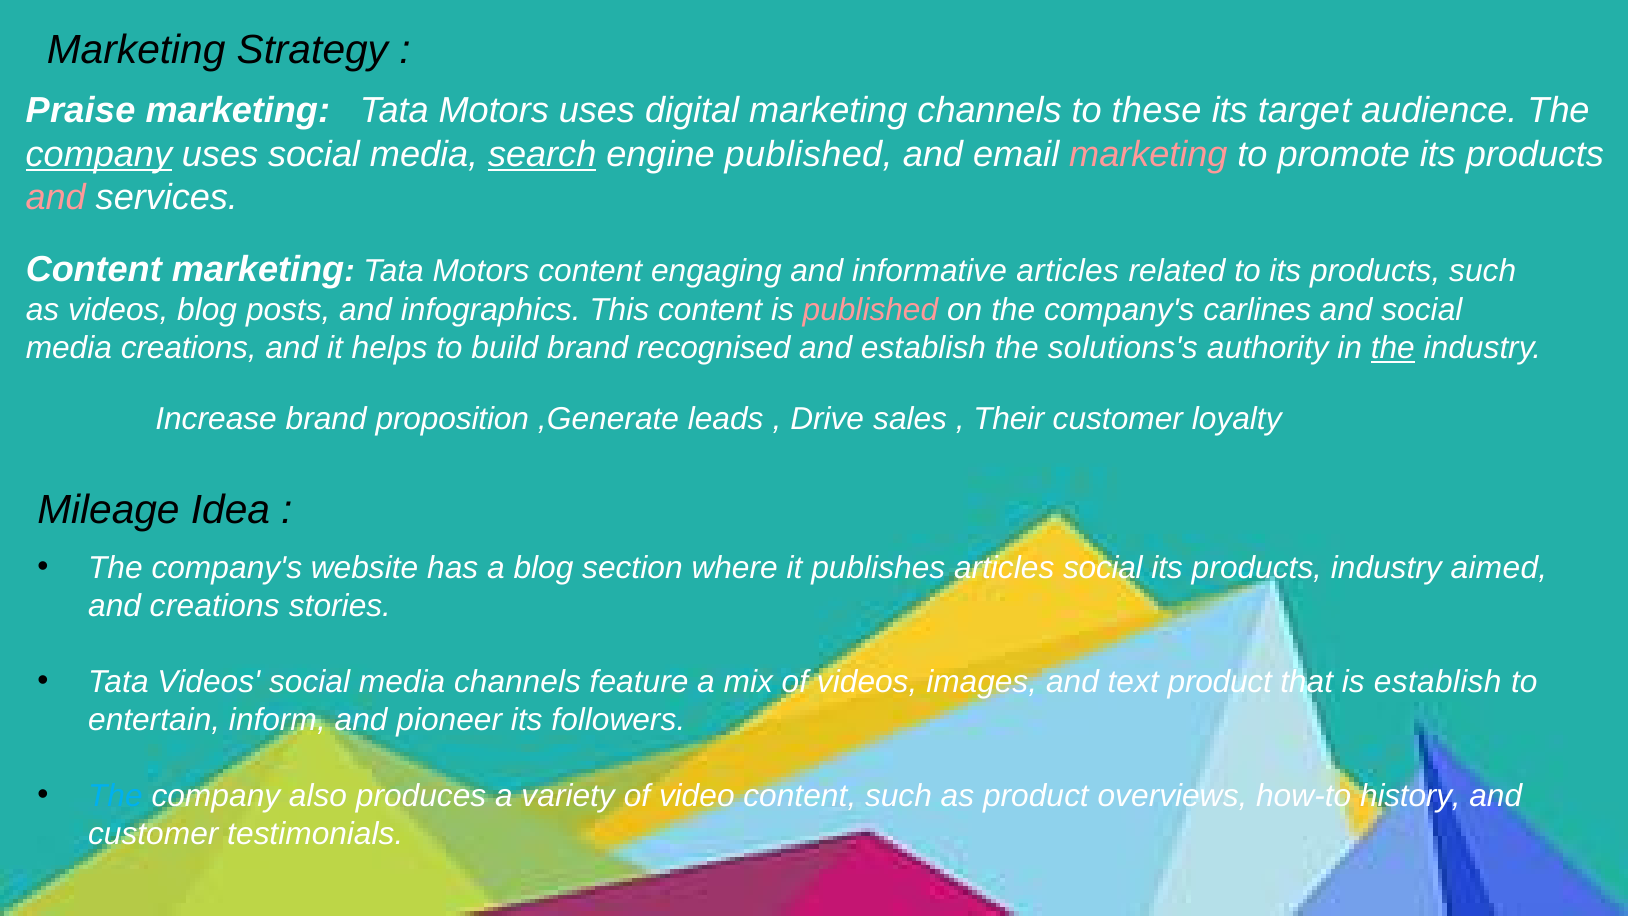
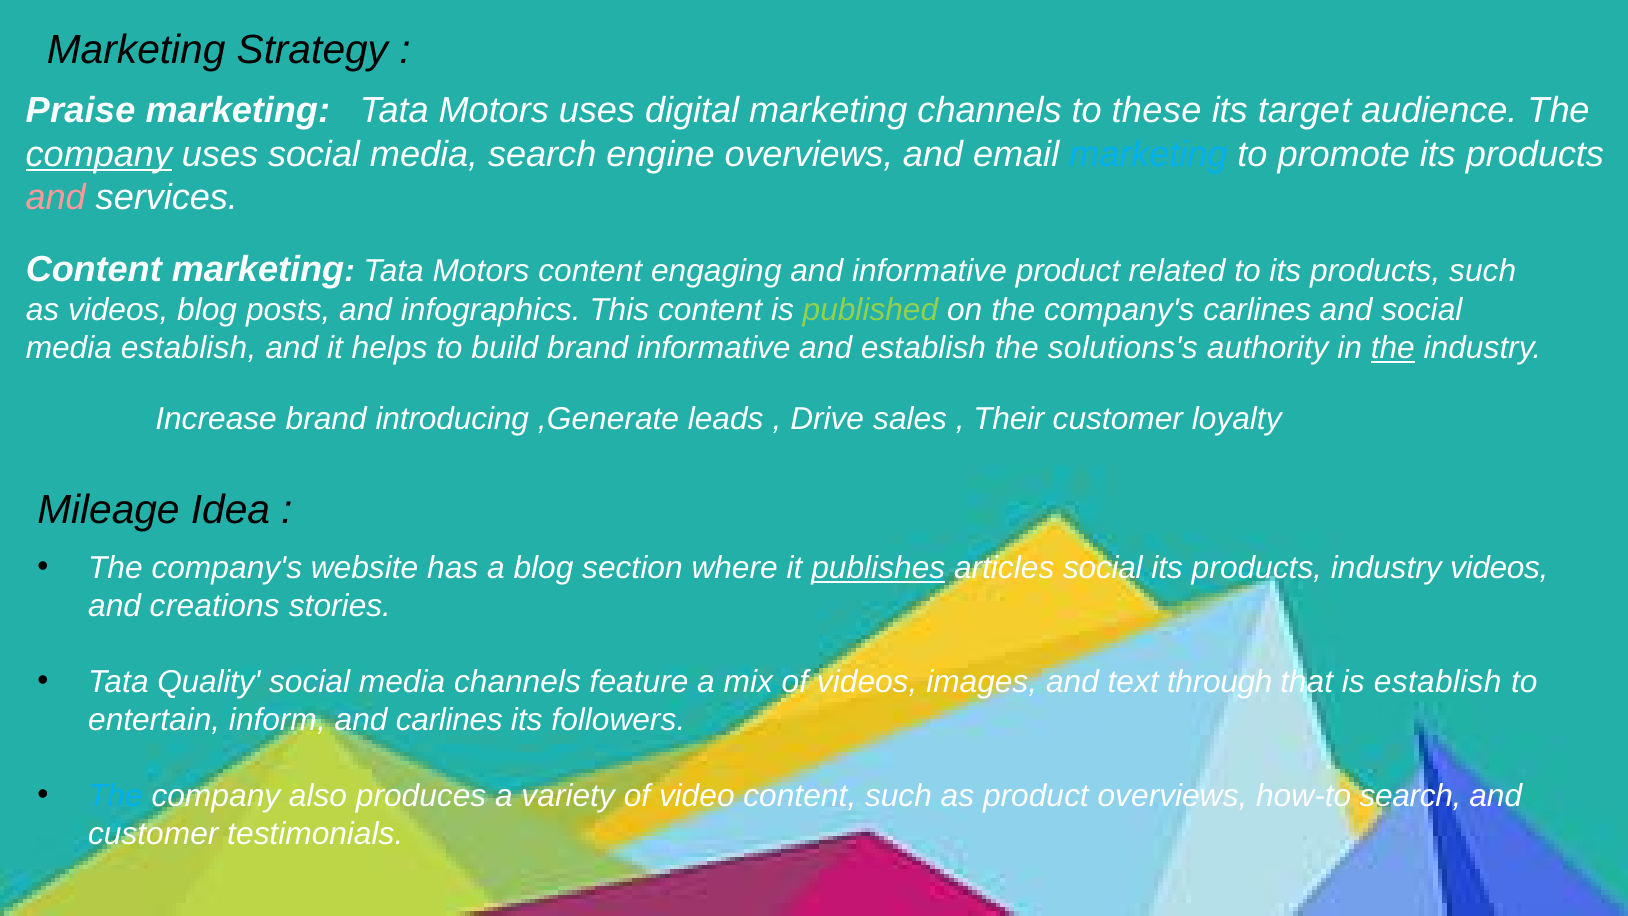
search at (542, 154) underline: present -> none
engine published: published -> overviews
marketing at (1148, 154) colour: pink -> light blue
informative articles: articles -> product
published at (870, 310) colour: pink -> light green
media creations: creations -> establish
brand recognised: recognised -> informative
proposition: proposition -> introducing
publishes underline: none -> present
industry aimed: aimed -> videos
Tata Videos: Videos -> Quality
text product: product -> through
and pioneer: pioneer -> carlines
how-to history: history -> search
